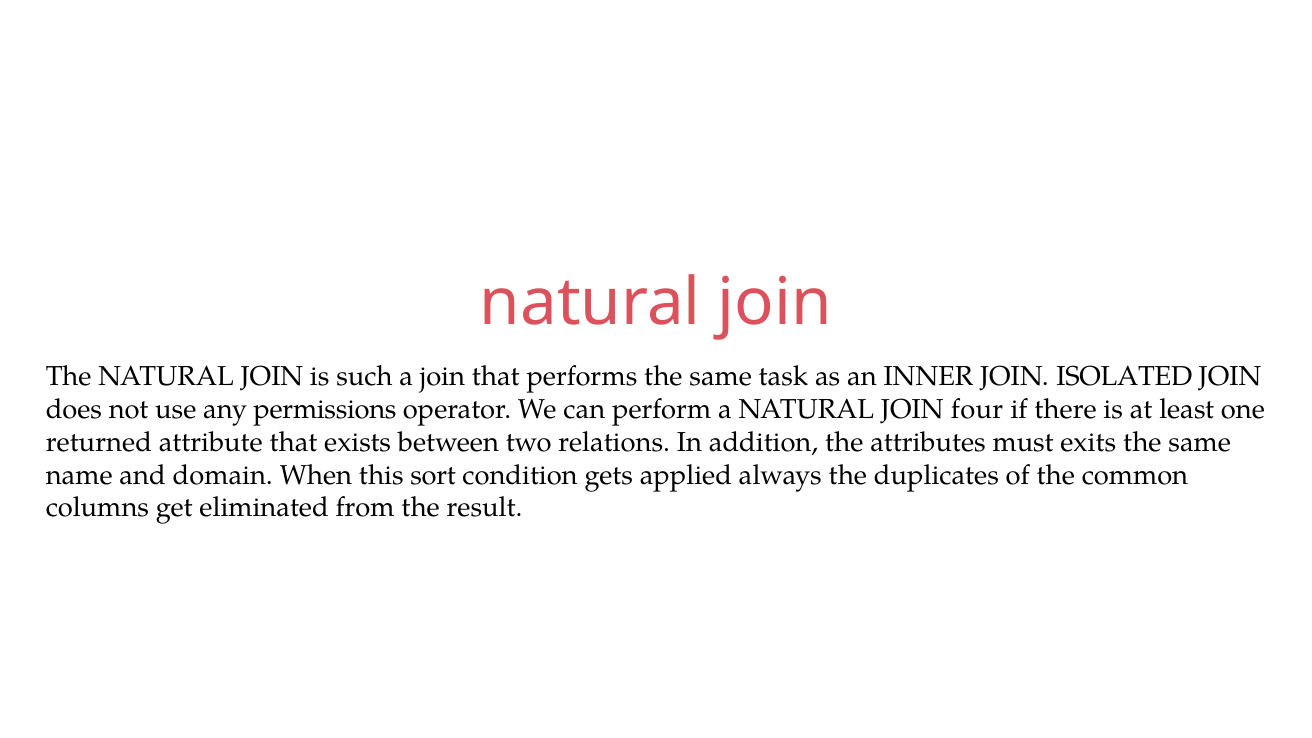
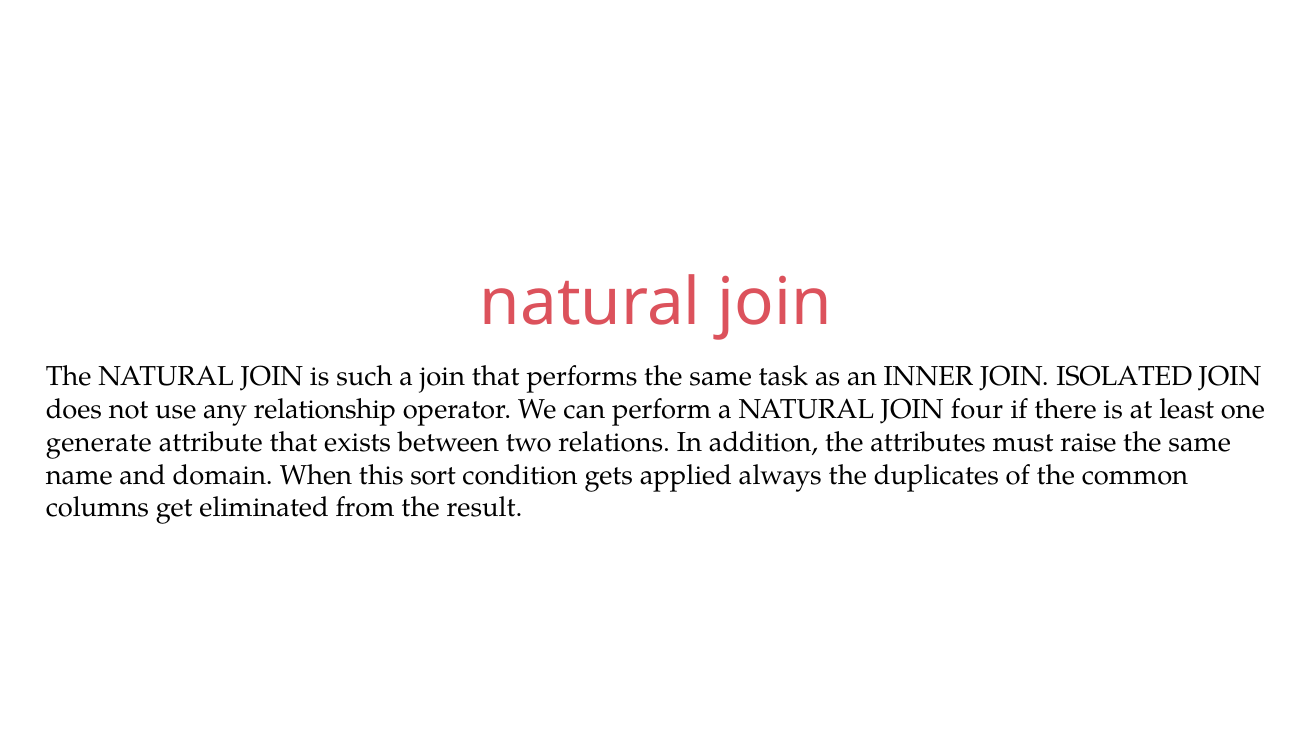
permissions: permissions -> relationship
returned: returned -> generate
exits: exits -> raise
